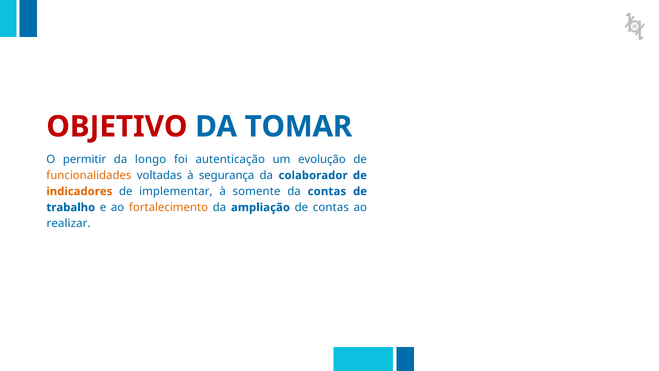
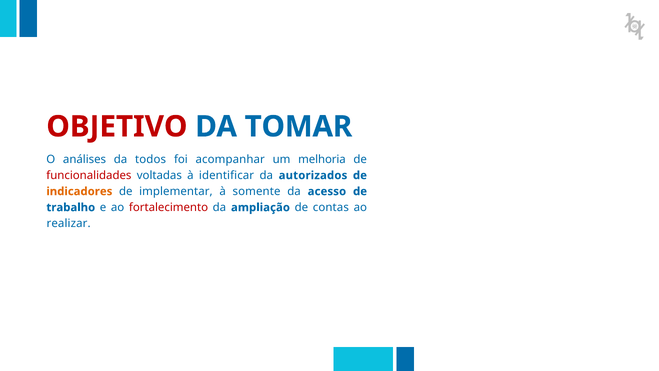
permitir: permitir -> análises
longo: longo -> todos
autenticação: autenticação -> acompanhar
evolução: evolução -> melhoria
funcionalidades colour: orange -> red
segurança: segurança -> identificar
colaborador: colaborador -> autorizados
da contas: contas -> acesso
fortalecimento colour: orange -> red
